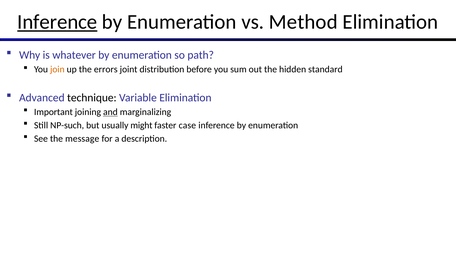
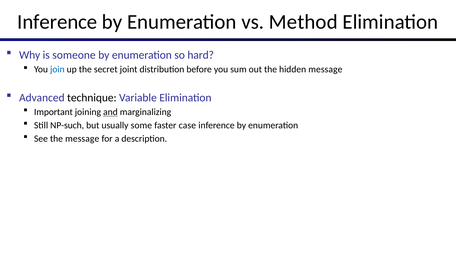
Inference at (57, 22) underline: present -> none
whatever: whatever -> someone
path: path -> hard
join colour: orange -> blue
errors: errors -> secret
hidden standard: standard -> message
usually might: might -> some
